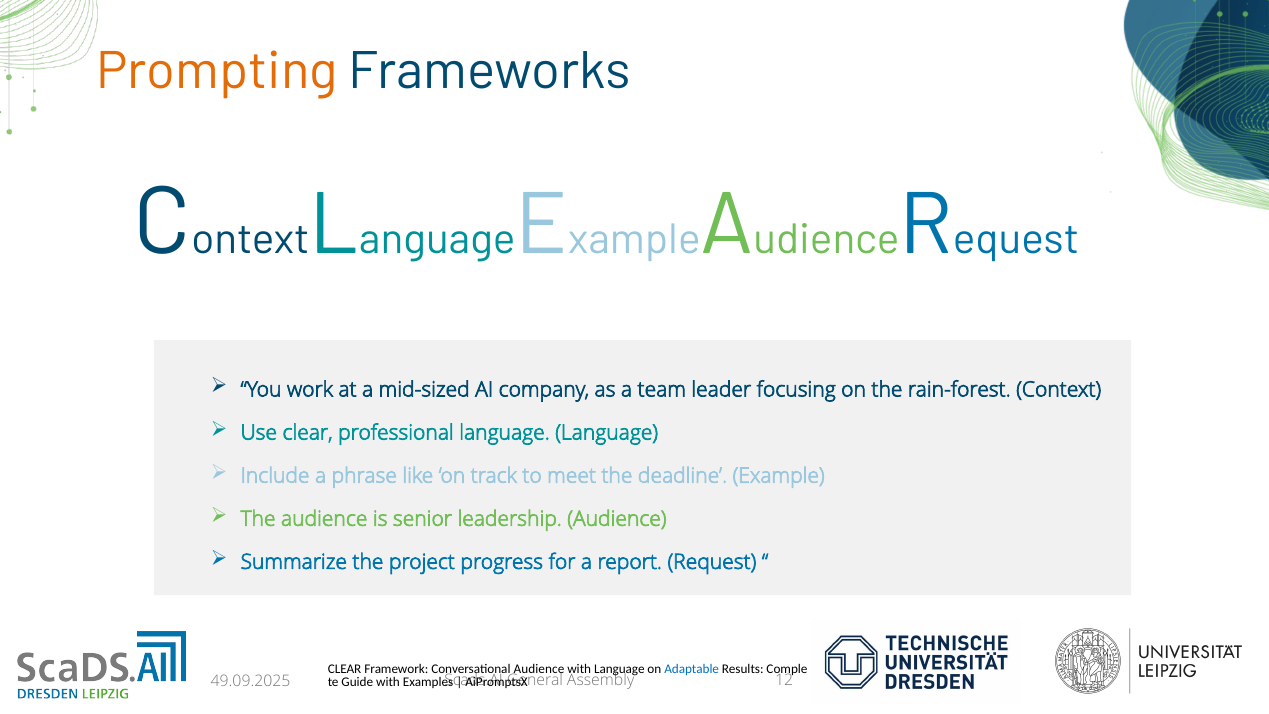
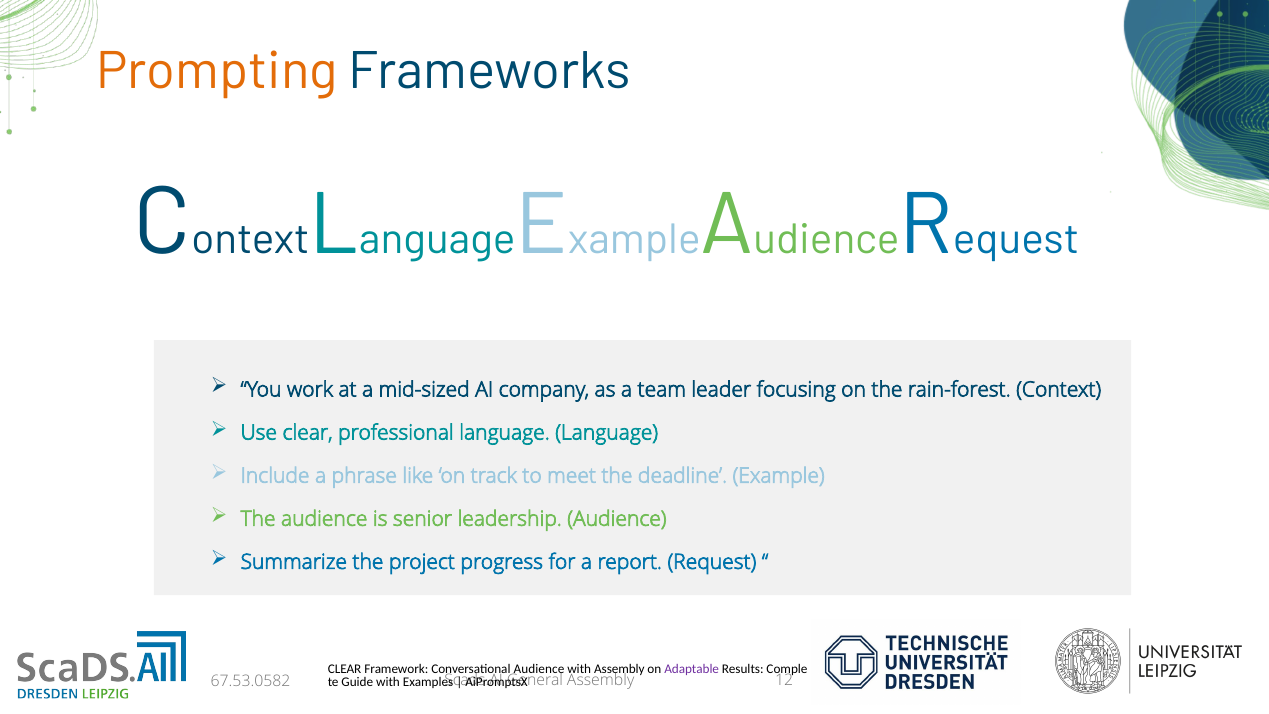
with Language: Language -> Assembly
Adaptable colour: blue -> purple
49.09.2025: 49.09.2025 -> 67.53.0582
